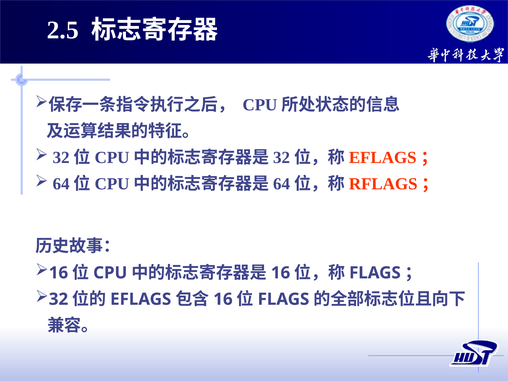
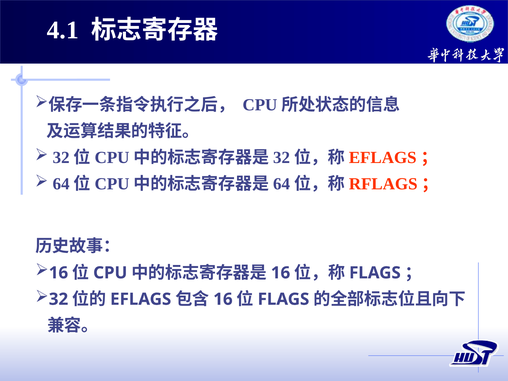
2.5: 2.5 -> 4.1
